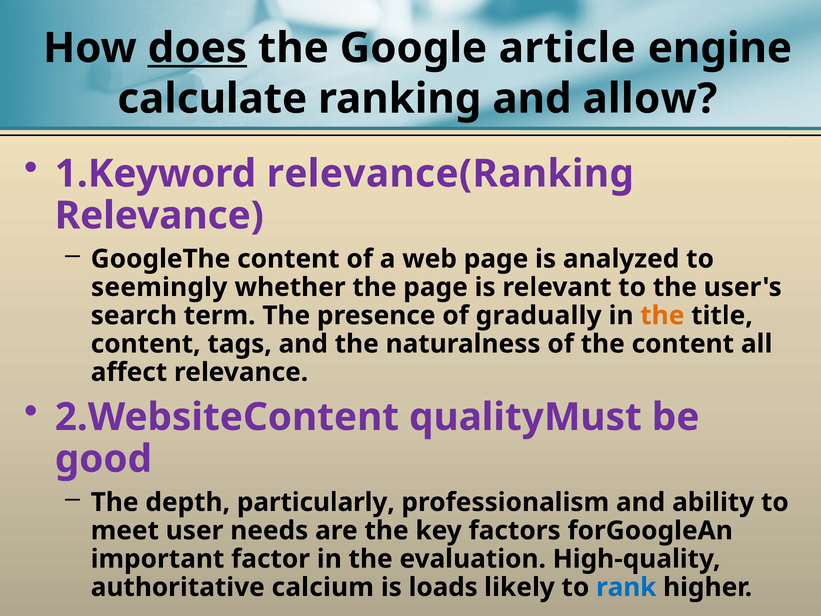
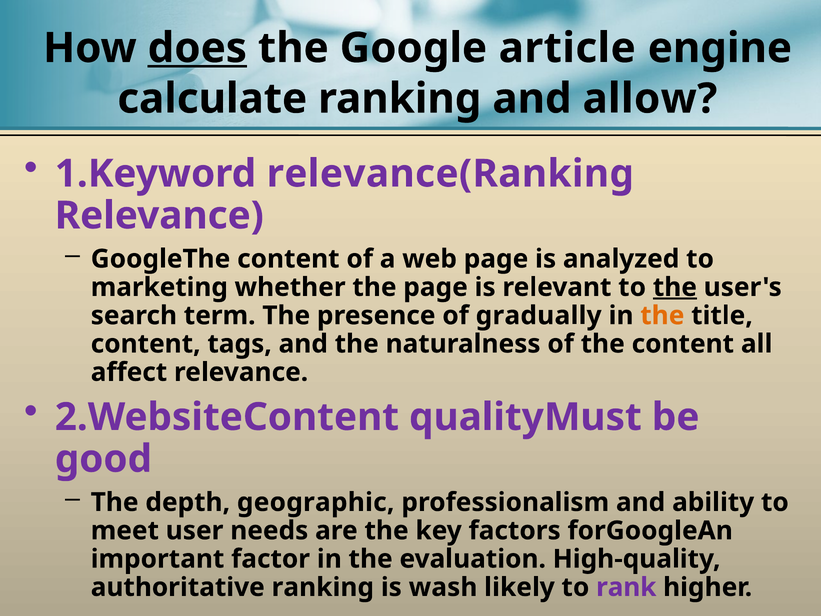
seemingly: seemingly -> marketing
the at (675, 287) underline: none -> present
particularly: particularly -> geographic
authoritative calcium: calcium -> ranking
loads: loads -> wash
rank colour: blue -> purple
